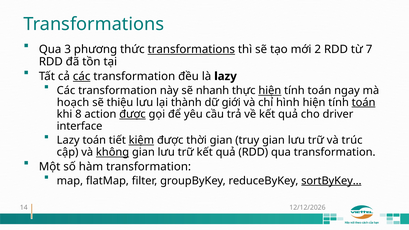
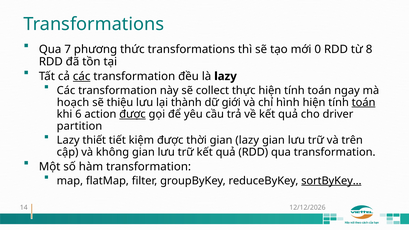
3: 3 -> 7
transformations at (191, 49) underline: present -> none
2: 2 -> 0
7: 7 -> 8
nhanh: nhanh -> collect
hiện at (270, 90) underline: present -> none
8: 8 -> 6
interface: interface -> partition
Lazy toán: toán -> thiết
kiệm underline: present -> none
gian truy: truy -> lazy
trúc: trúc -> trên
không underline: present -> none
